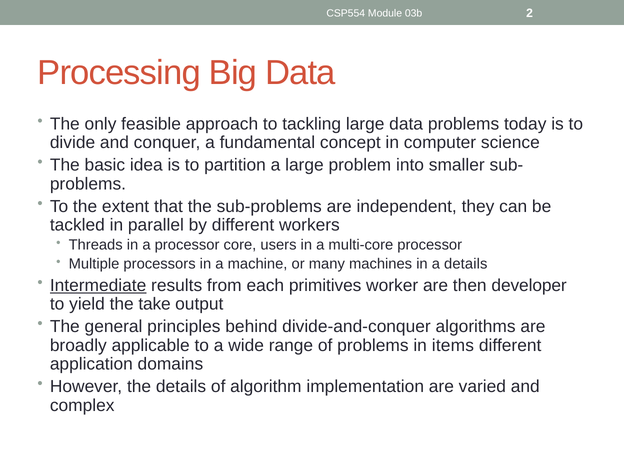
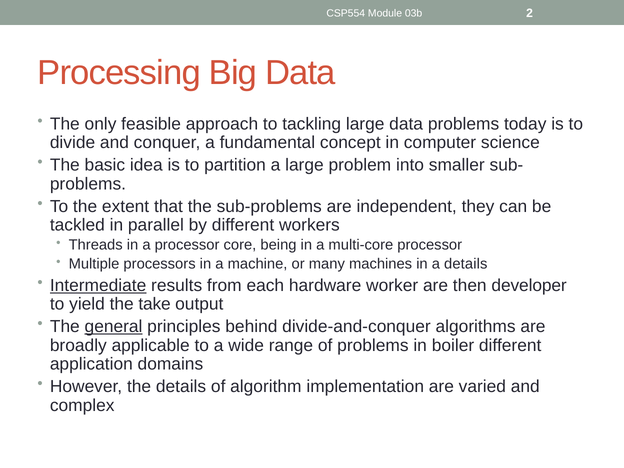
users: users -> being
primitives: primitives -> hardware
general underline: none -> present
items: items -> boiler
